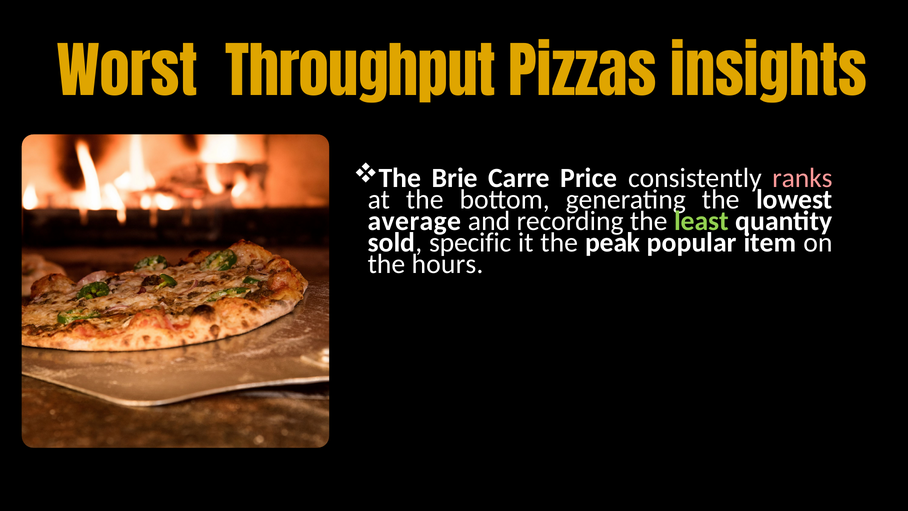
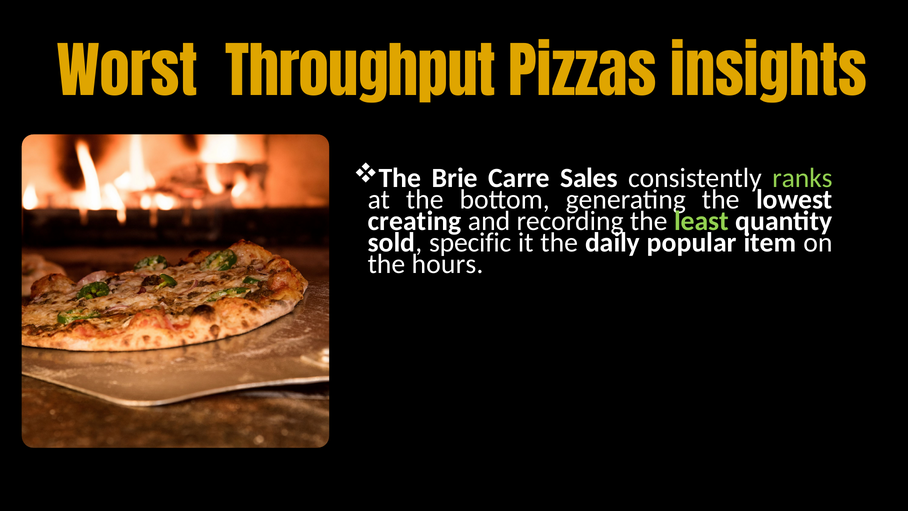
Price: Price -> Sales
ranks colour: pink -> light green
average: average -> creating
peak: peak -> daily
